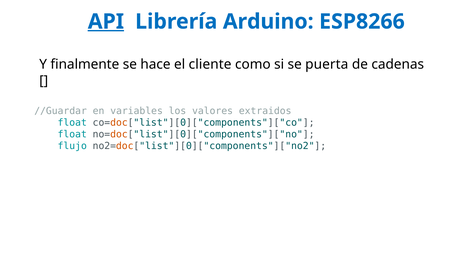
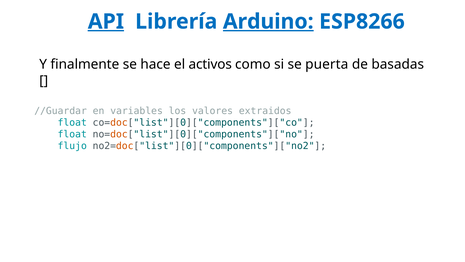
Arduino underline: none -> present
cliente: cliente -> activos
cadenas: cadenas -> basadas
